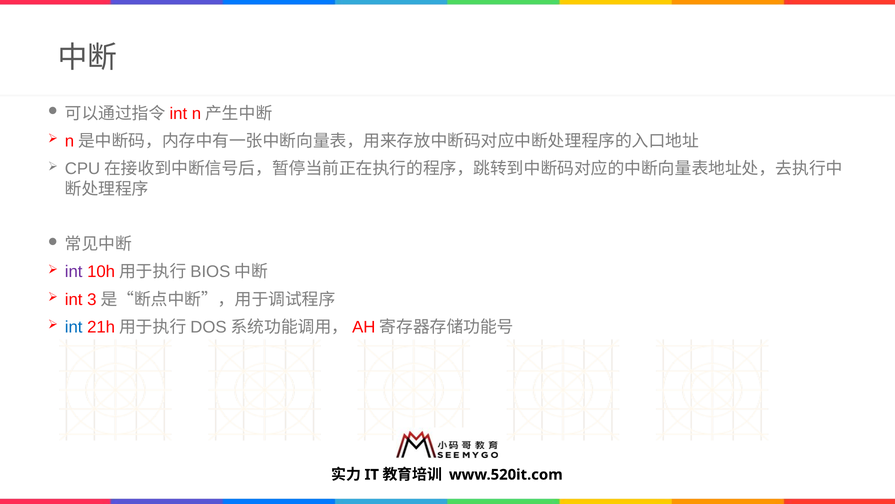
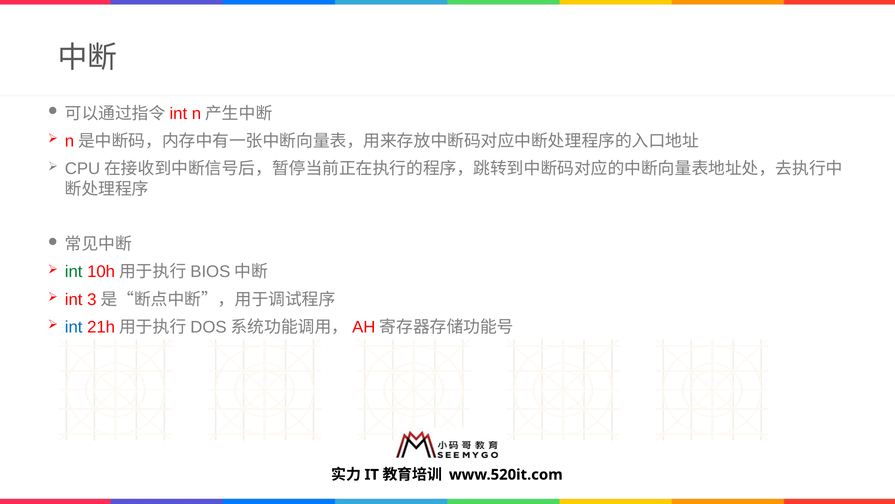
int at (74, 272) colour: purple -> green
